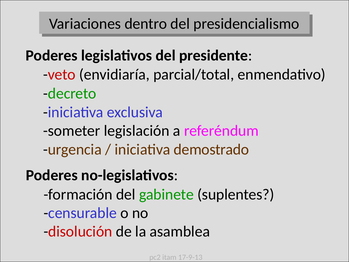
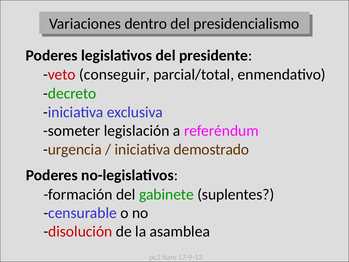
envidiaría: envidiaría -> conseguir
